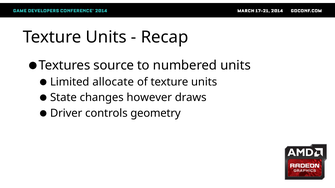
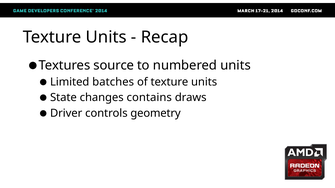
allocate: allocate -> batches
however: however -> contains
